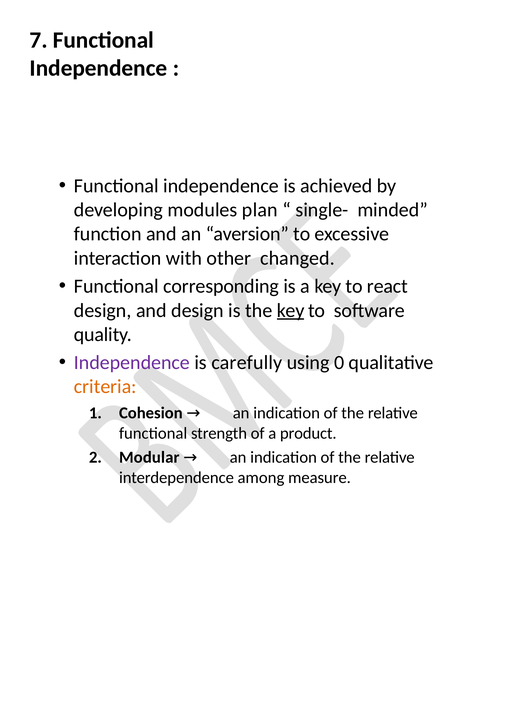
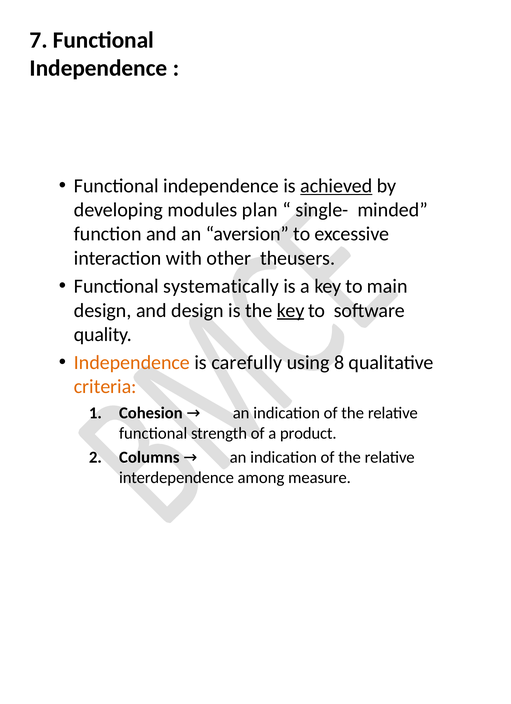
achieved underline: none -> present
changed: changed -> theusers
corresponding: corresponding -> systematically
react: react -> main
Independence at (132, 362) colour: purple -> orange
0: 0 -> 8
Modular: Modular -> Columns
